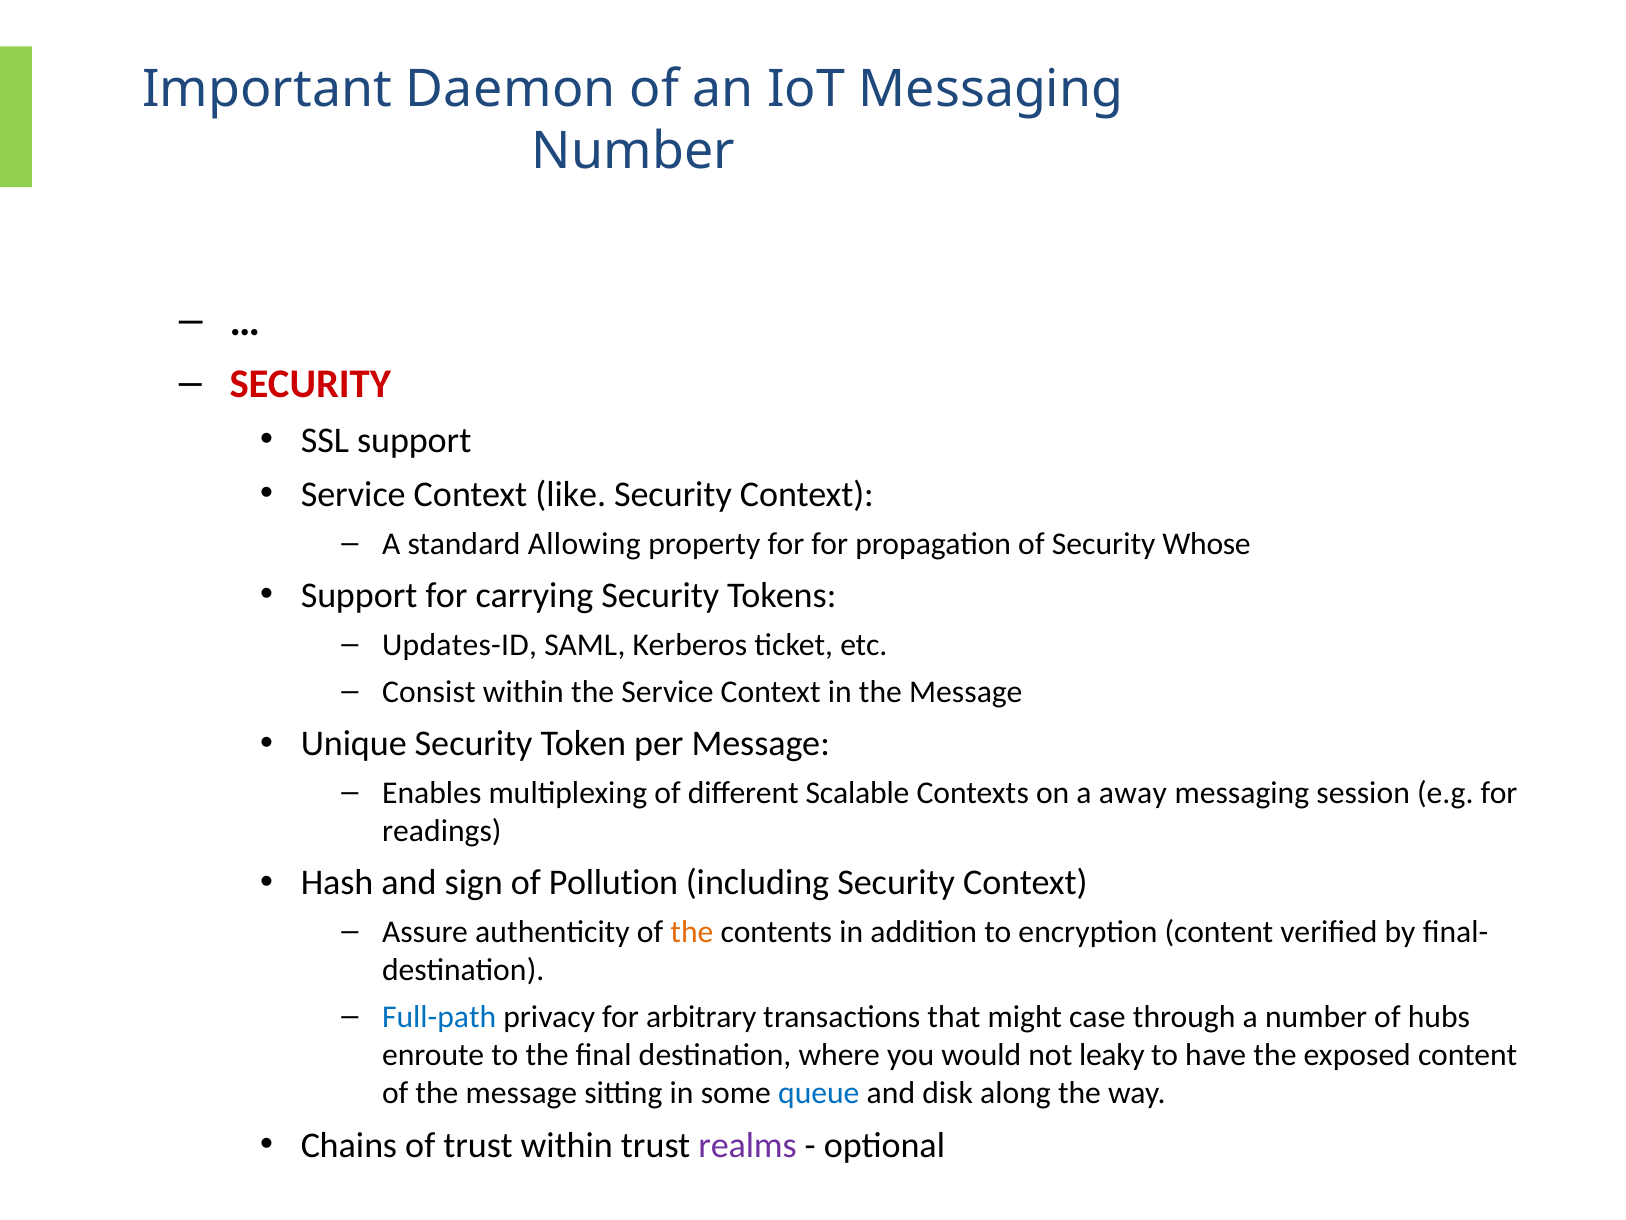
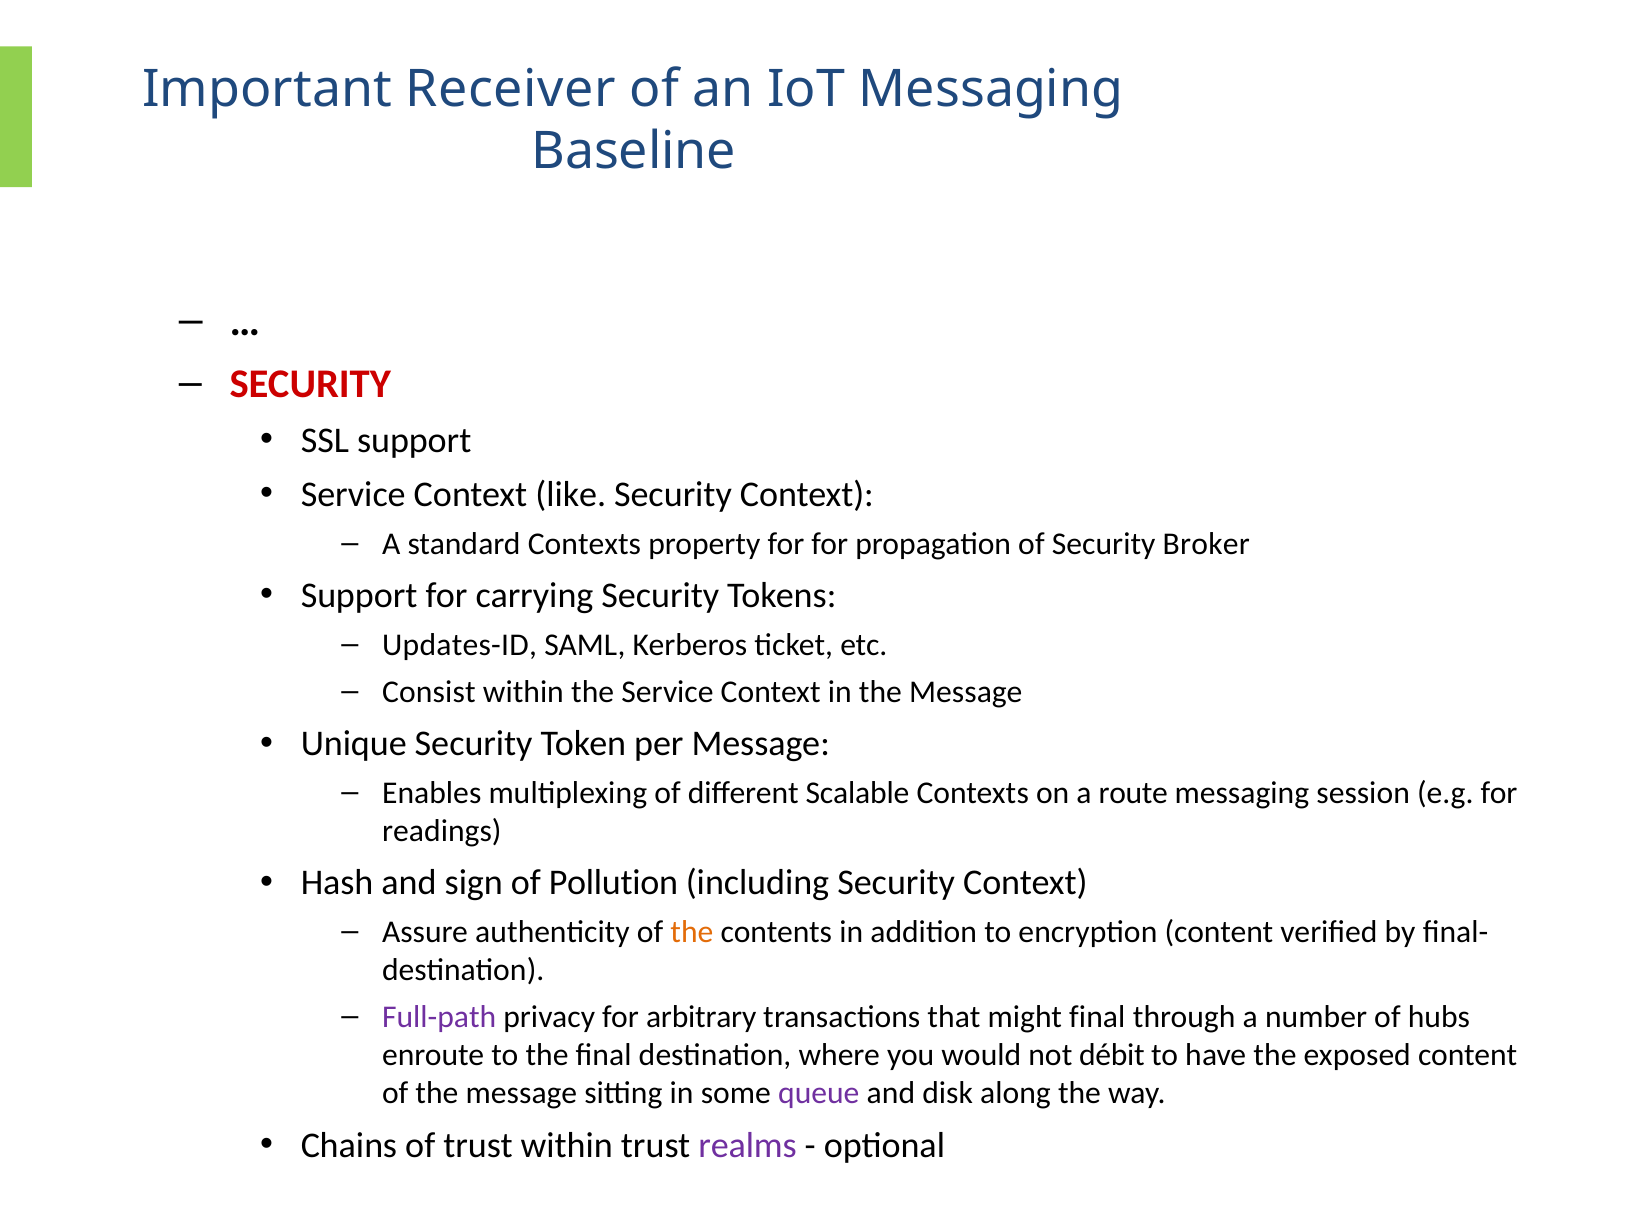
Daemon: Daemon -> Receiver
Number at (634, 151): Number -> Baseline
standard Allowing: Allowing -> Contexts
Whose: Whose -> Broker
away: away -> route
Full-path colour: blue -> purple
might case: case -> final
leaky: leaky -> débit
queue colour: blue -> purple
